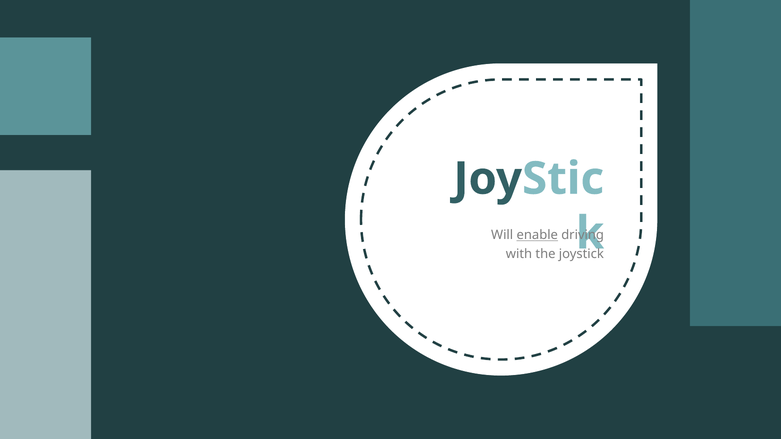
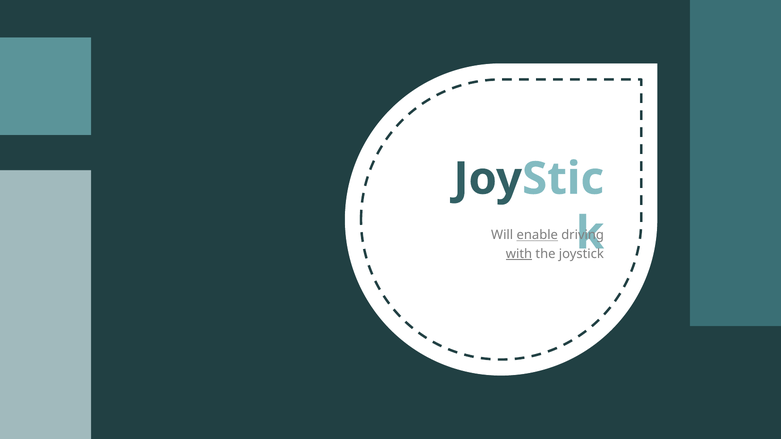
with underline: none -> present
